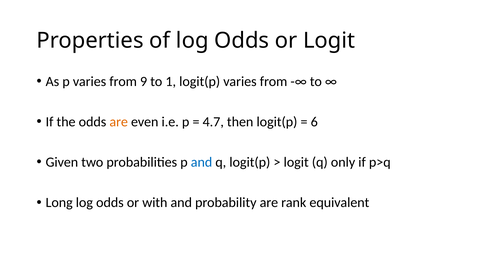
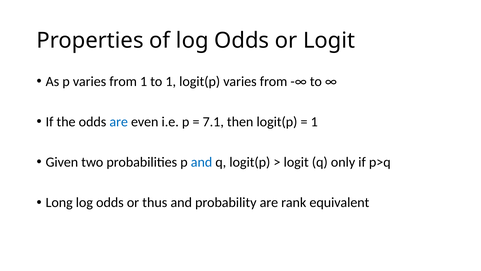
from 9: 9 -> 1
are at (119, 122) colour: orange -> blue
4.7: 4.7 -> 7.1
6 at (314, 122): 6 -> 1
with: with -> thus
